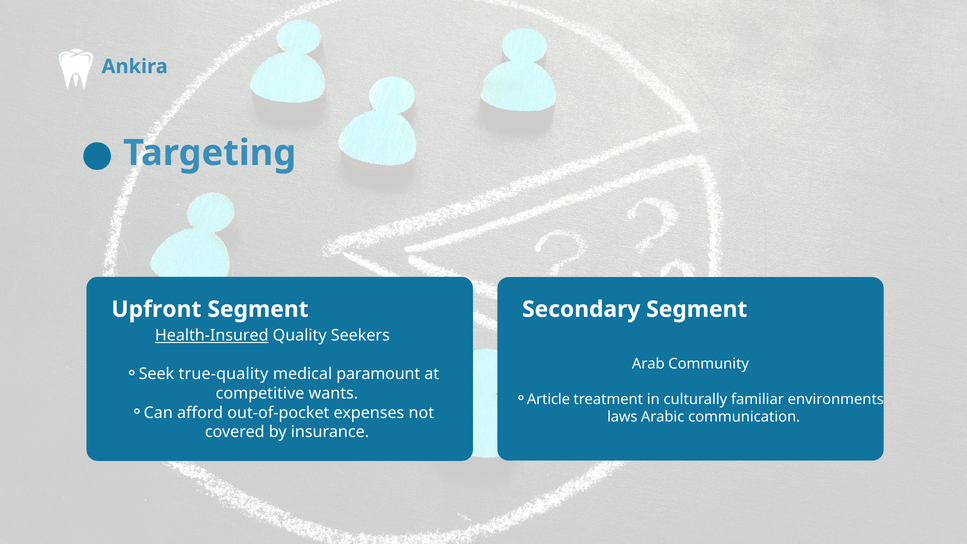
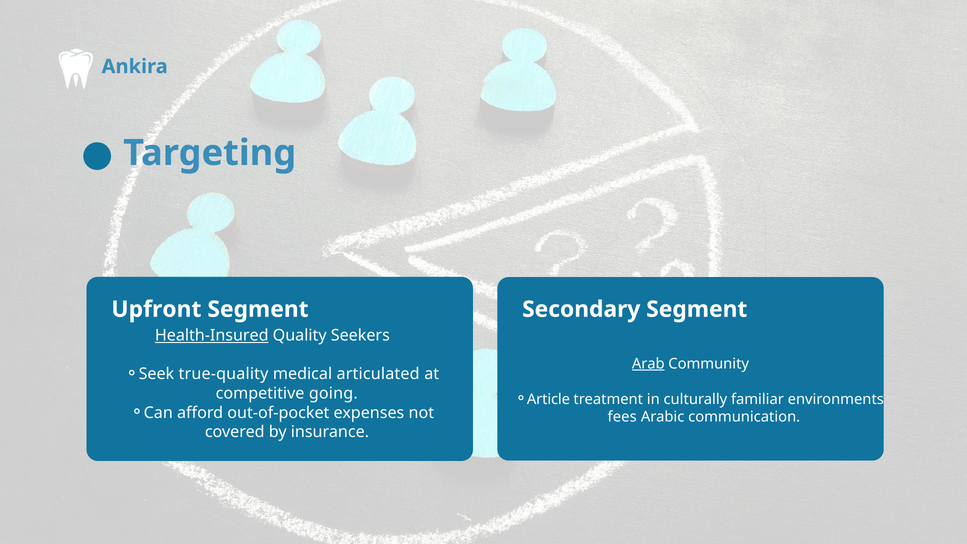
Arab underline: none -> present
paramount: paramount -> articulated
wants: wants -> going
laws: laws -> fees
